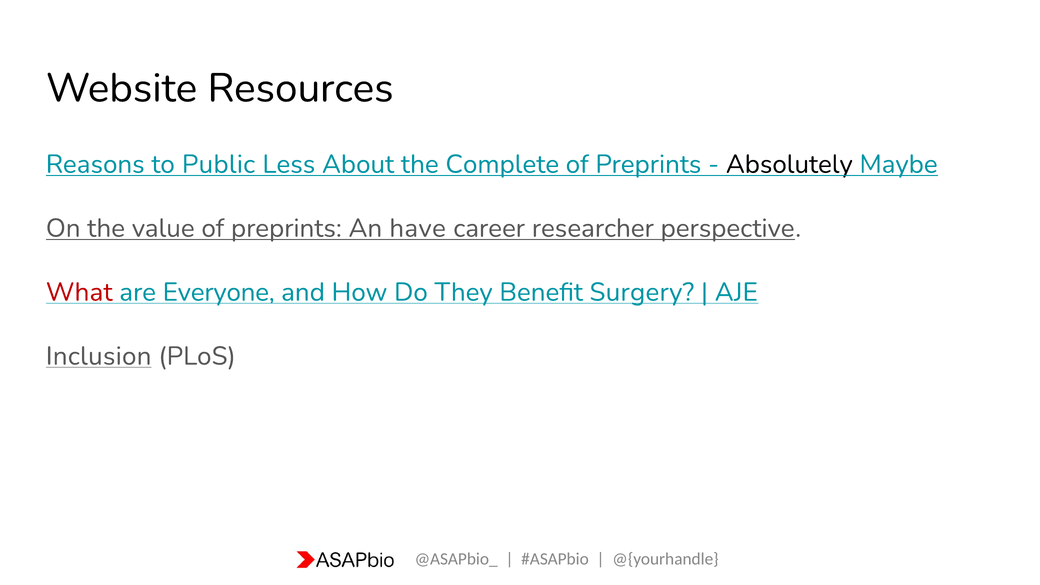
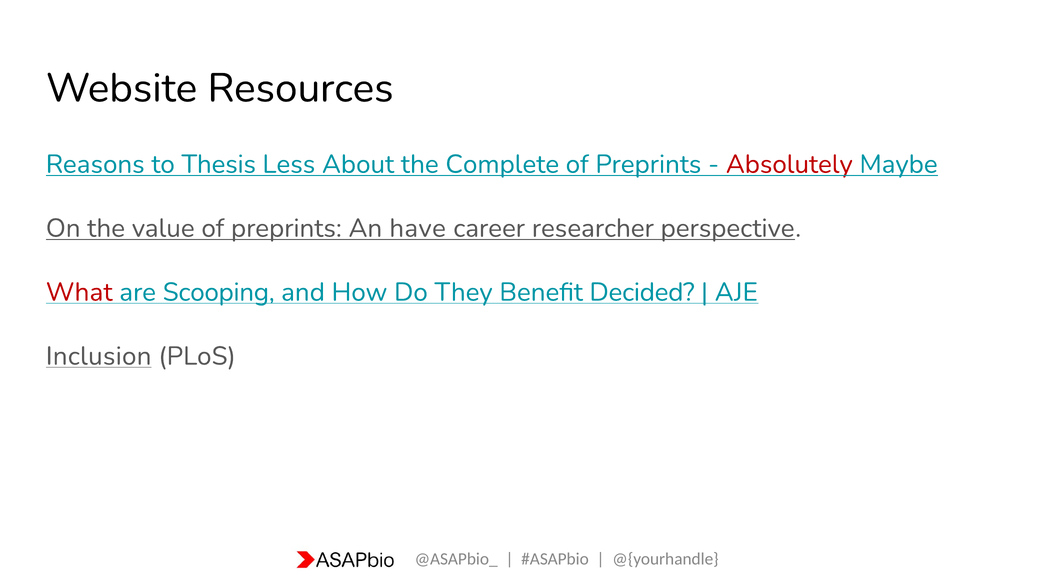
Public: Public -> Thesis
Absolutely colour: black -> red
Everyone: Everyone -> Scooping
Surgery: Surgery -> Decided
